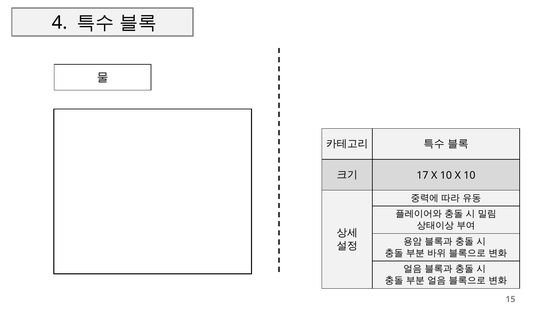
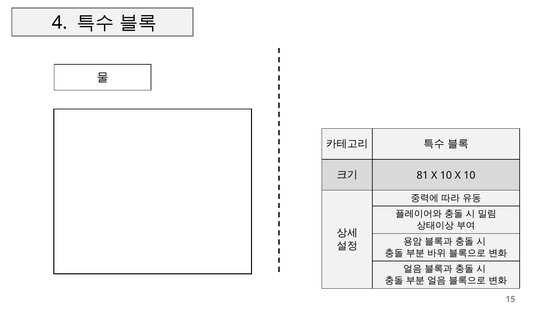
17: 17 -> 81
